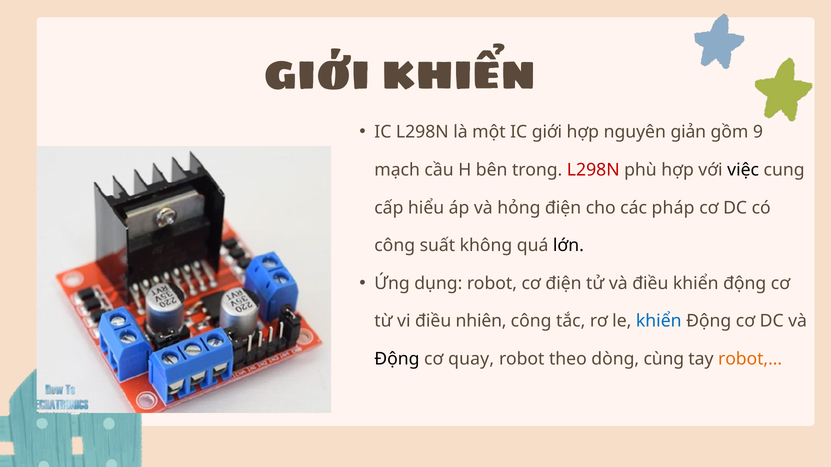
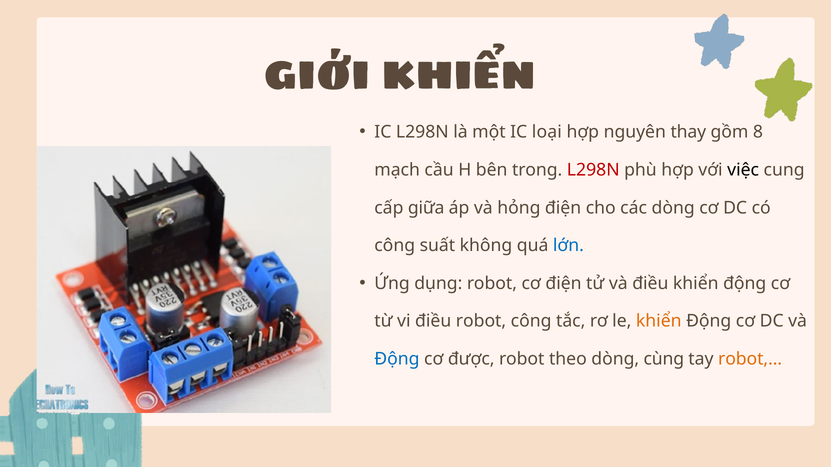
IC giới: giới -> loại
giản: giản -> thay
9: 9 -> 8
hiểu: hiểu -> giữa
các pháp: pháp -> dòng
lớn colour: black -> blue
điều nhiên: nhiên -> robot
khiển at (659, 321) colour: blue -> orange
Động at (397, 359) colour: black -> blue
quay: quay -> được
